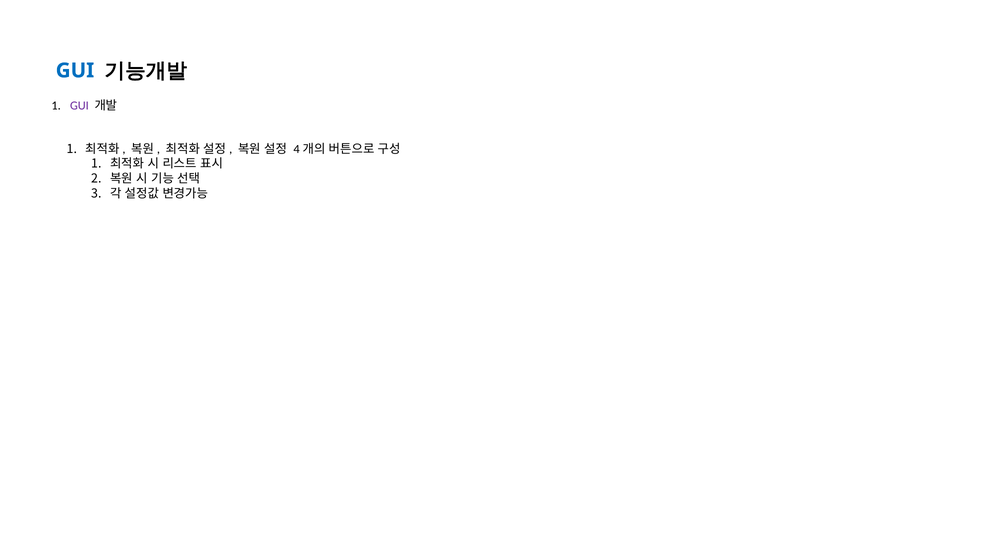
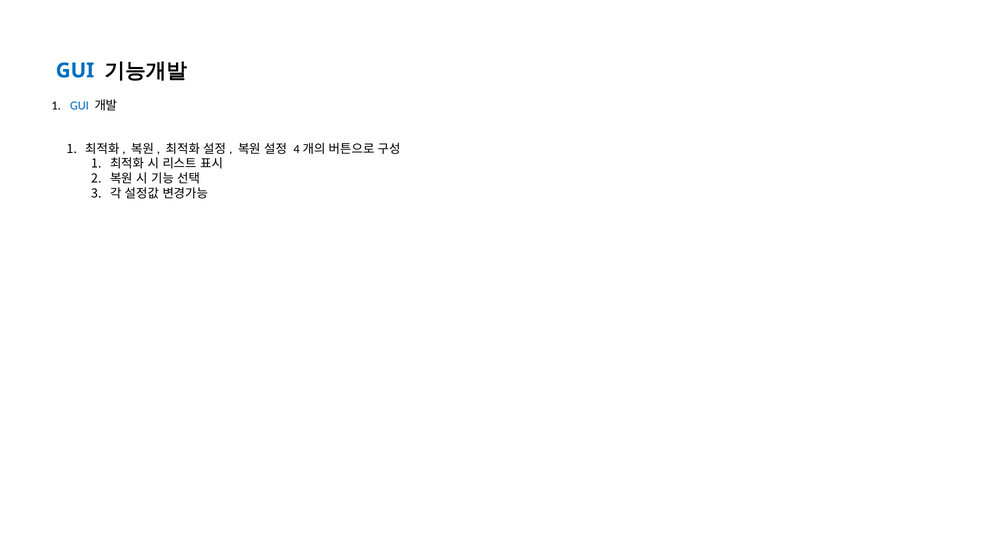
GUI at (79, 106) colour: purple -> blue
